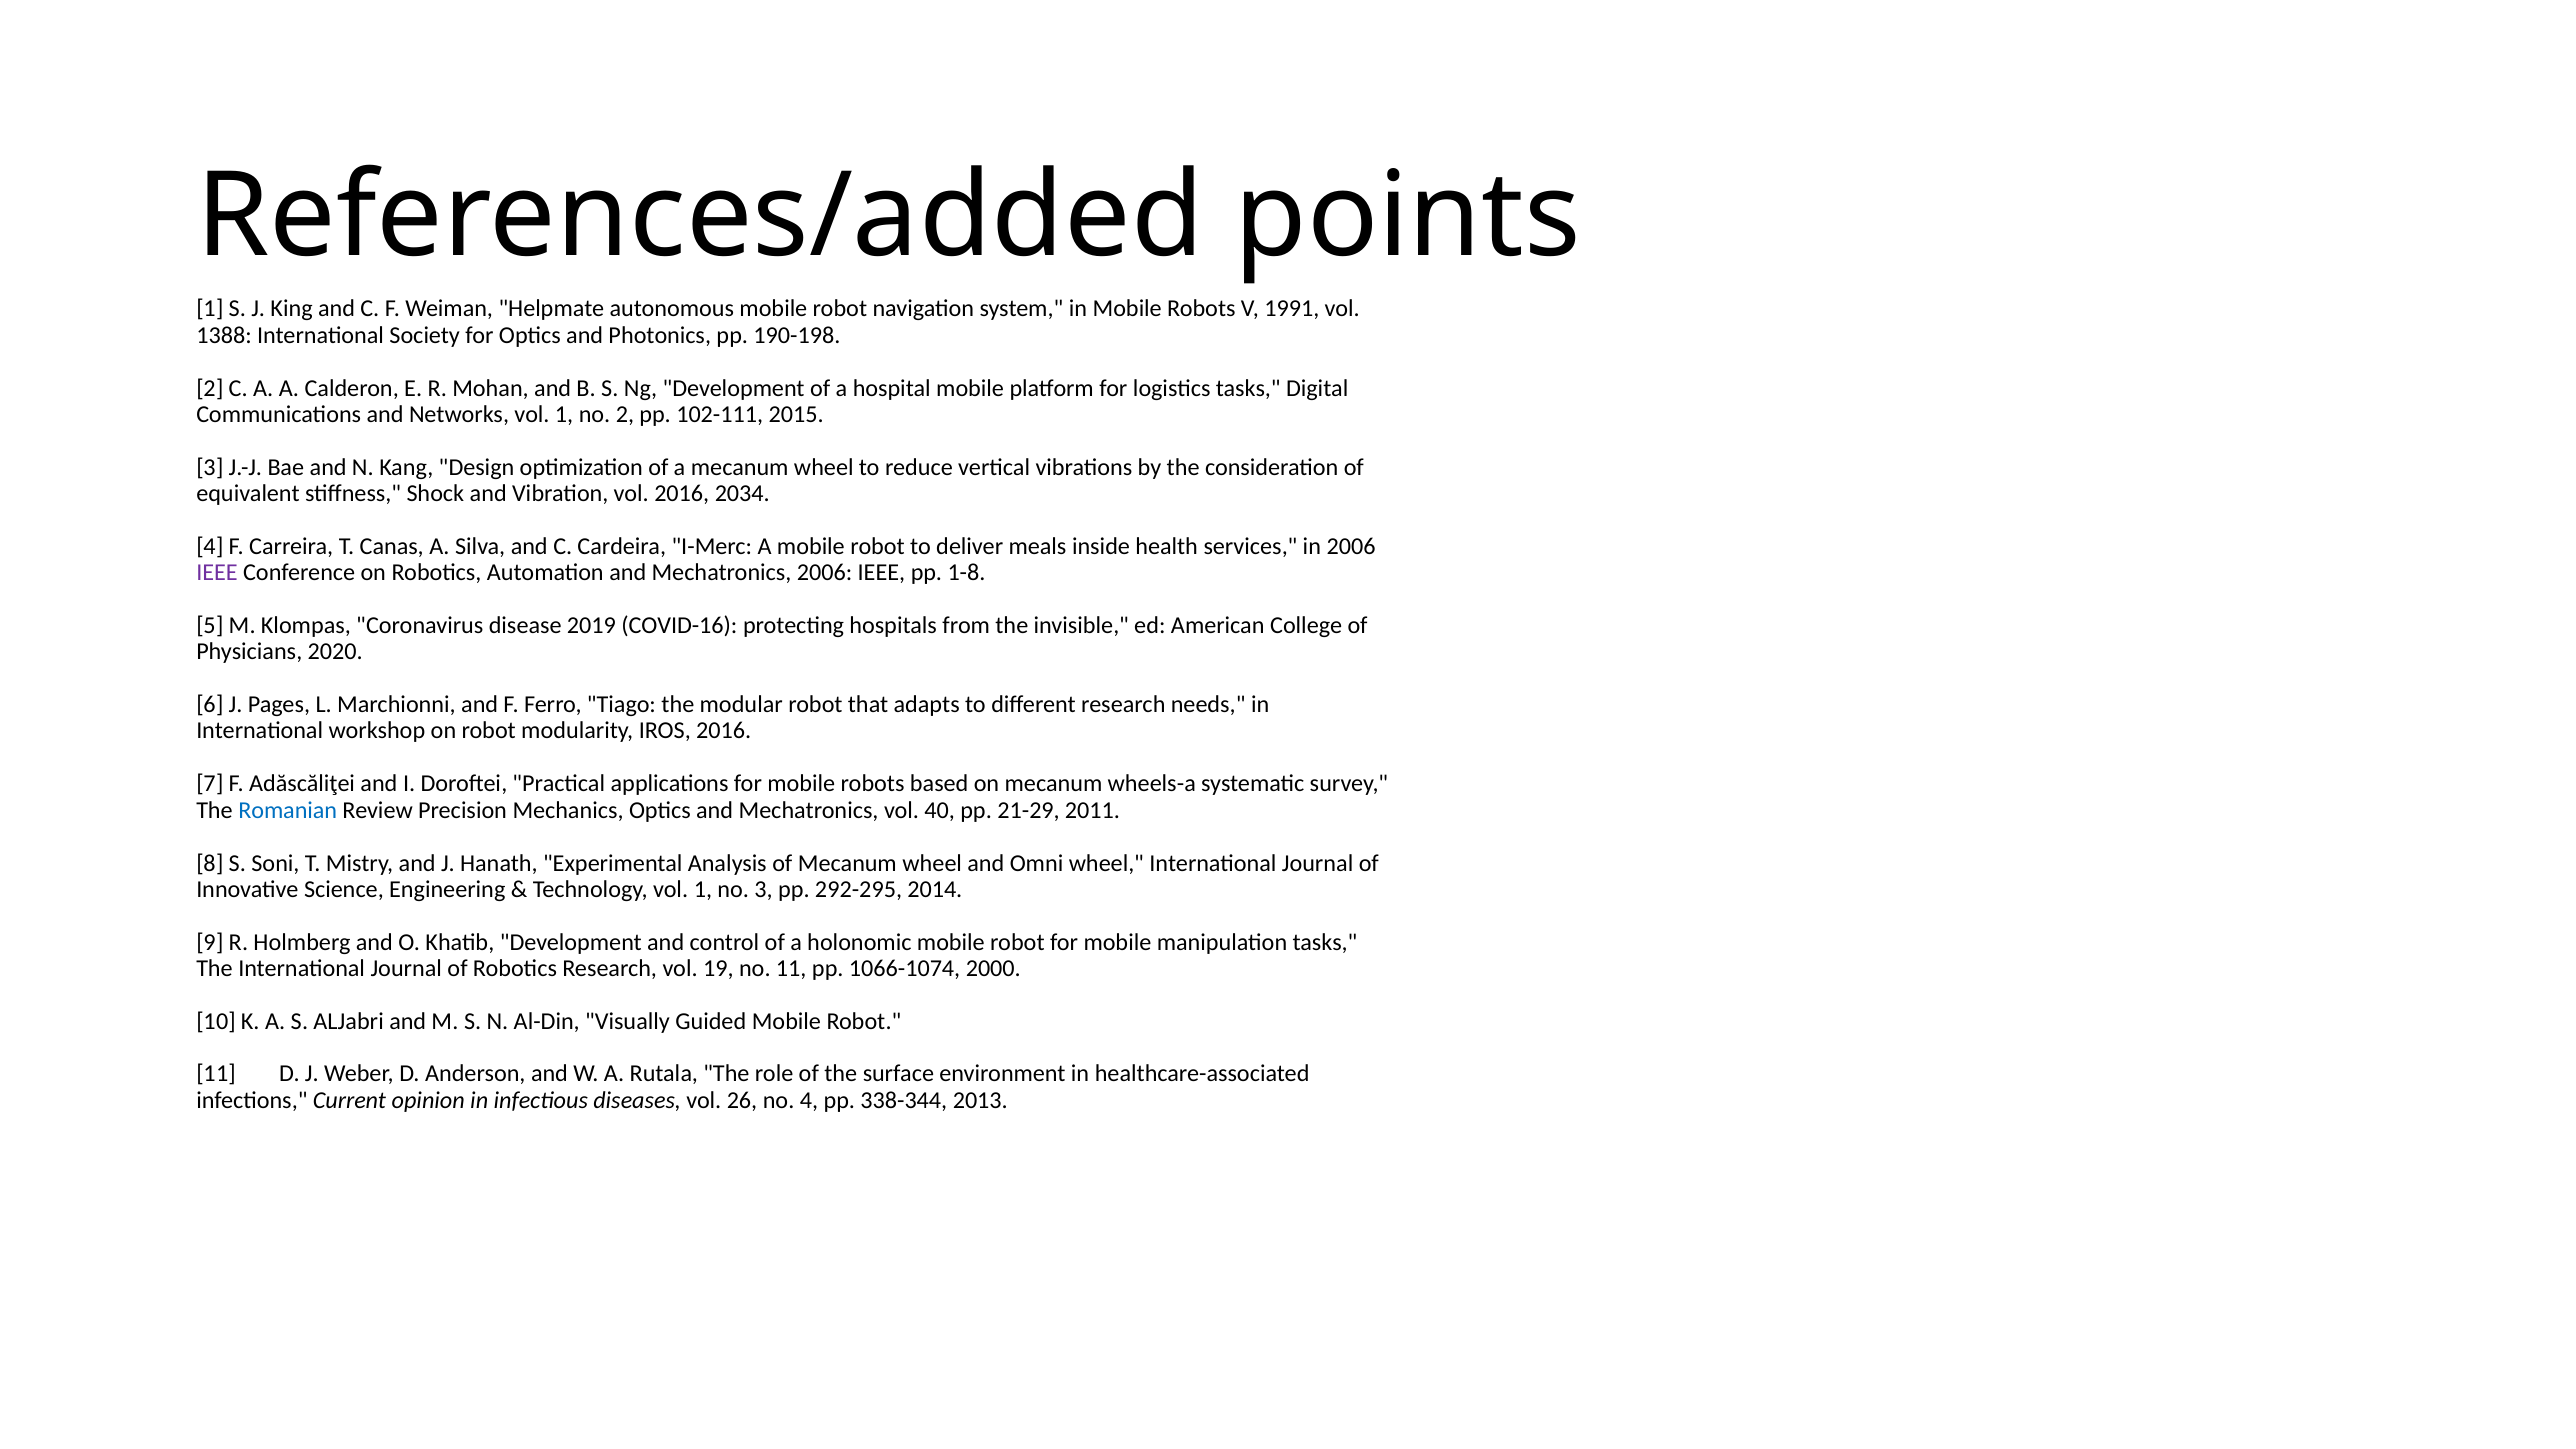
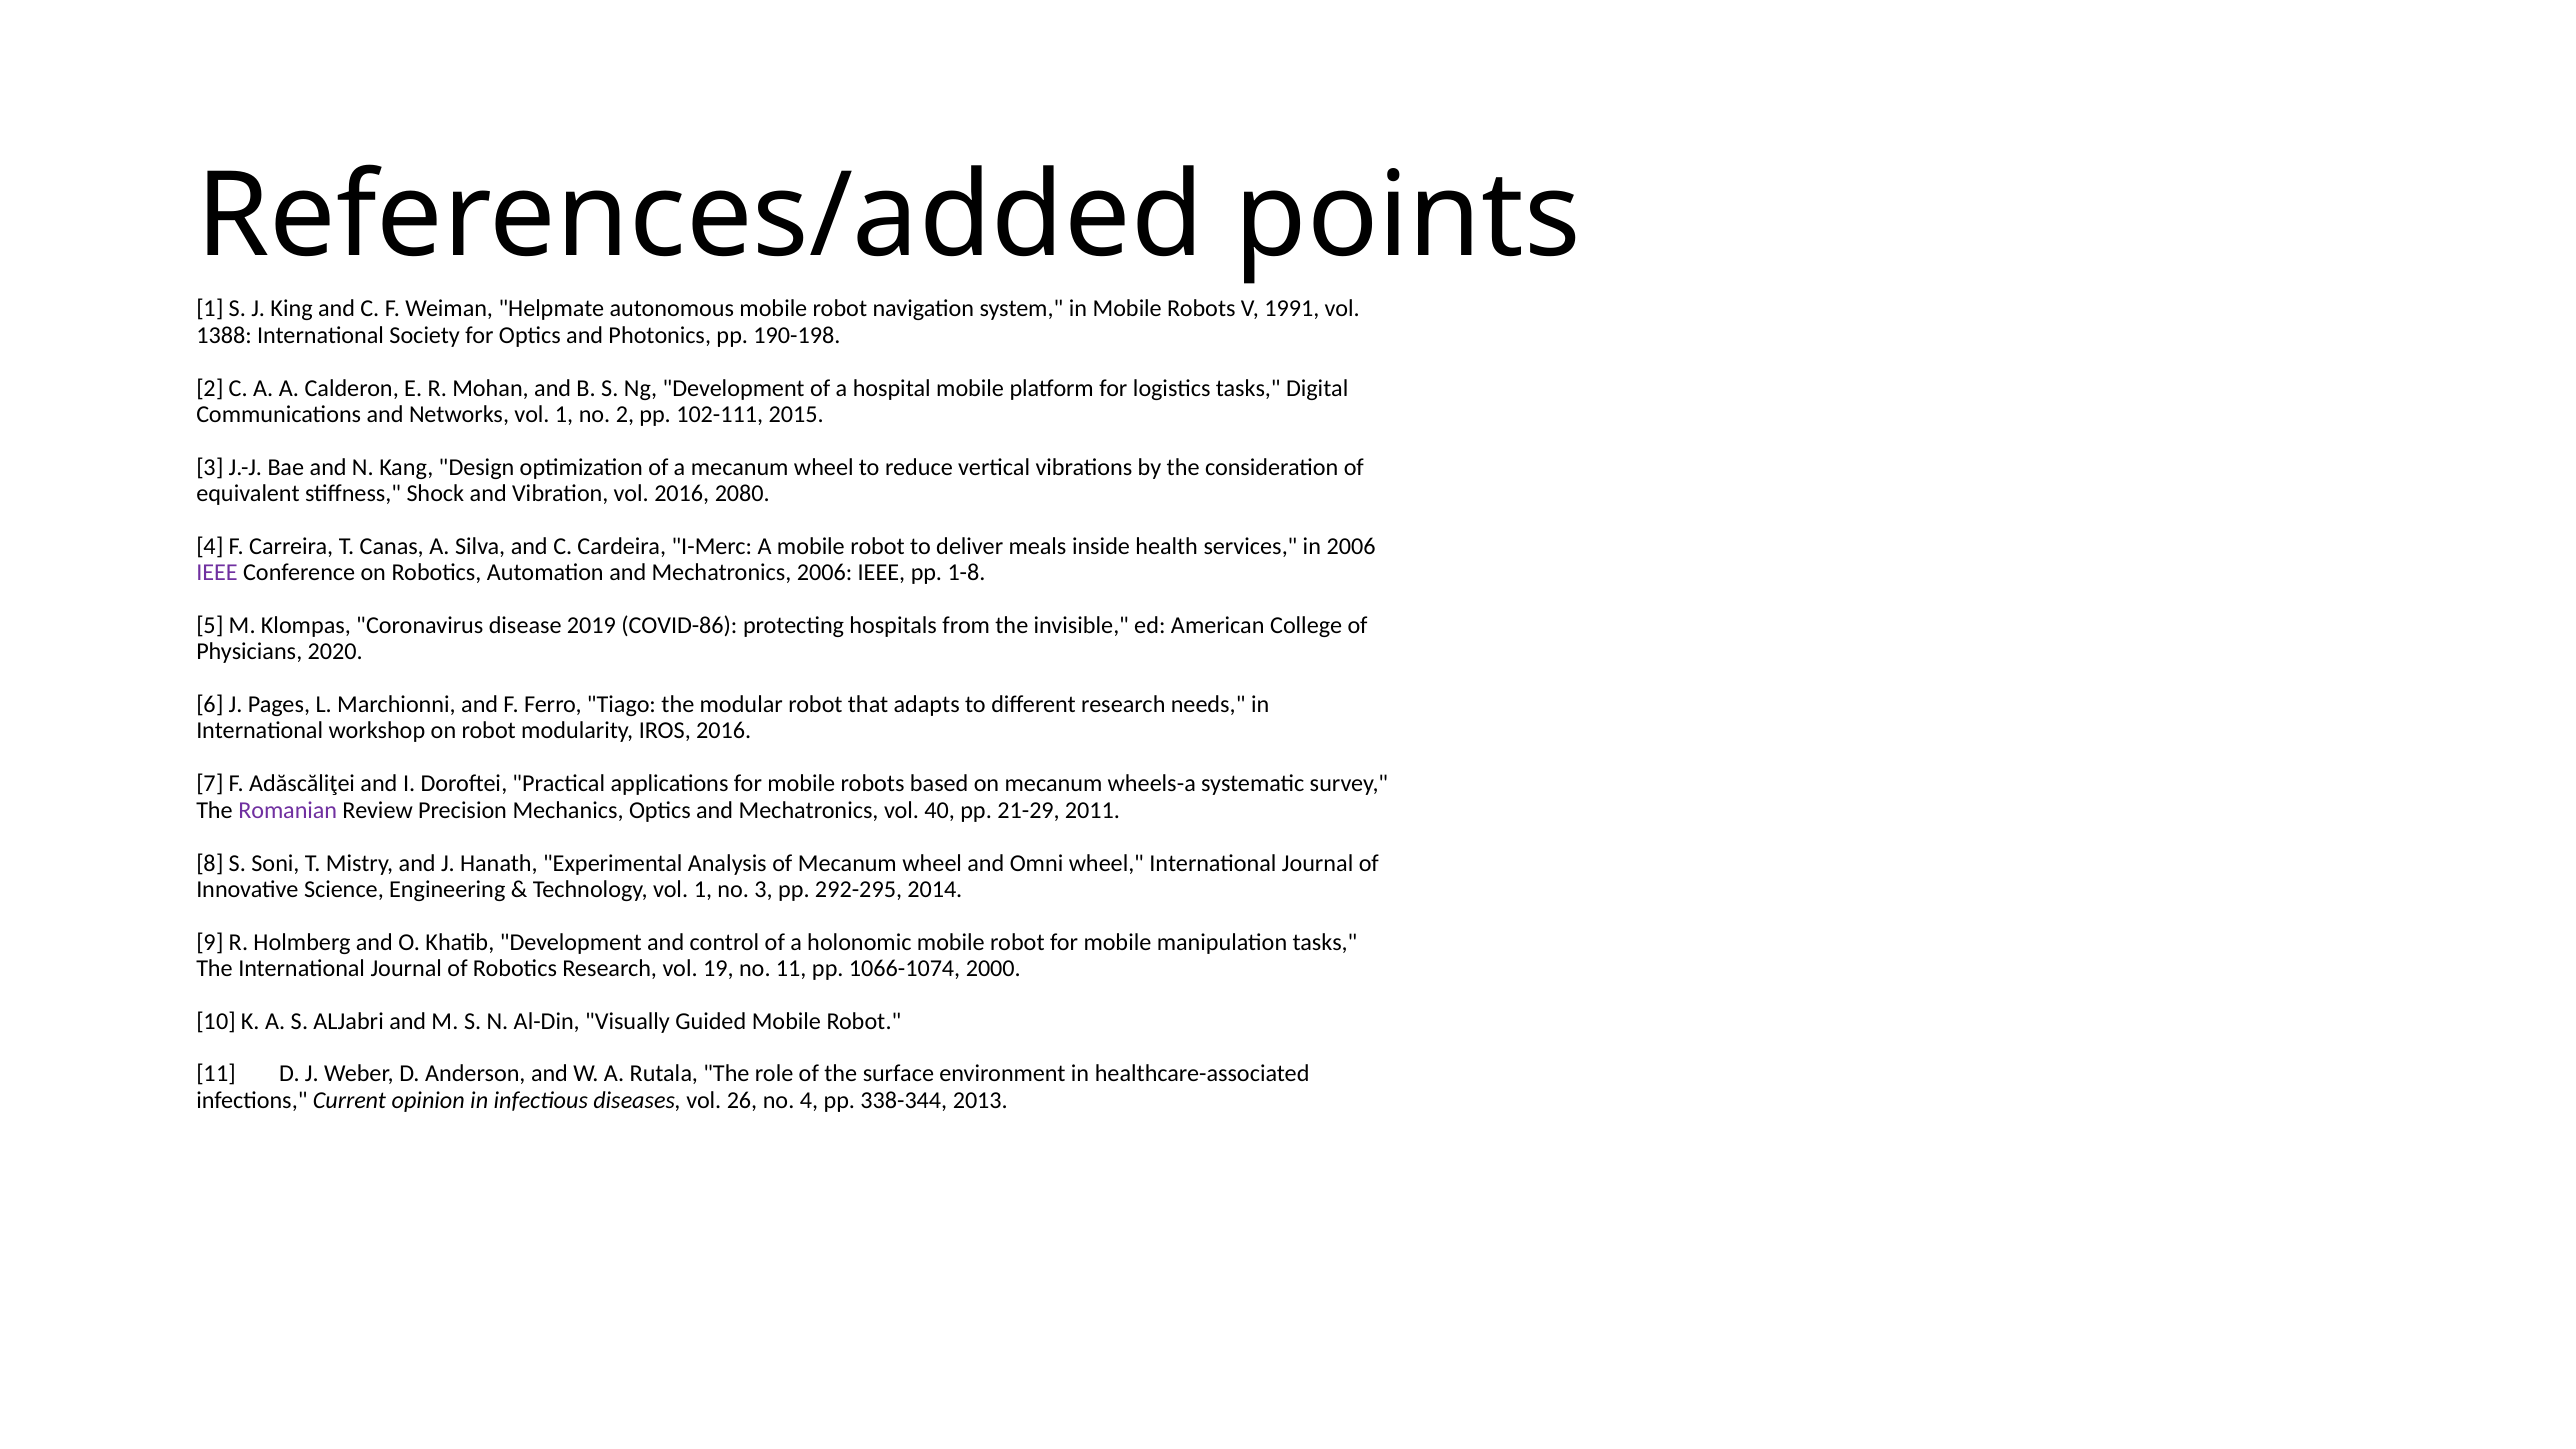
2034: 2034 -> 2080
COVID-16: COVID-16 -> COVID-86
Romanian colour: blue -> purple
